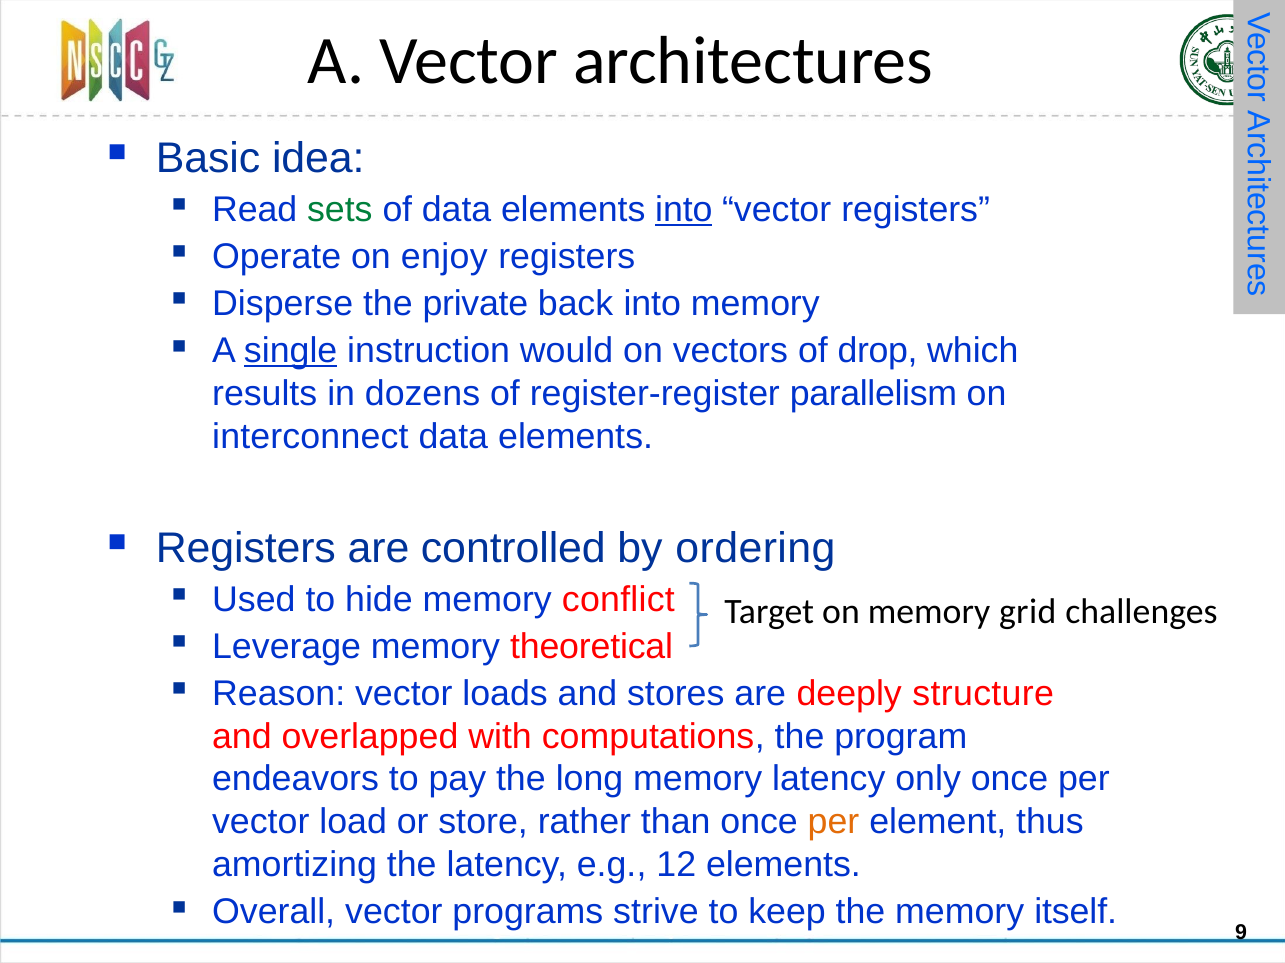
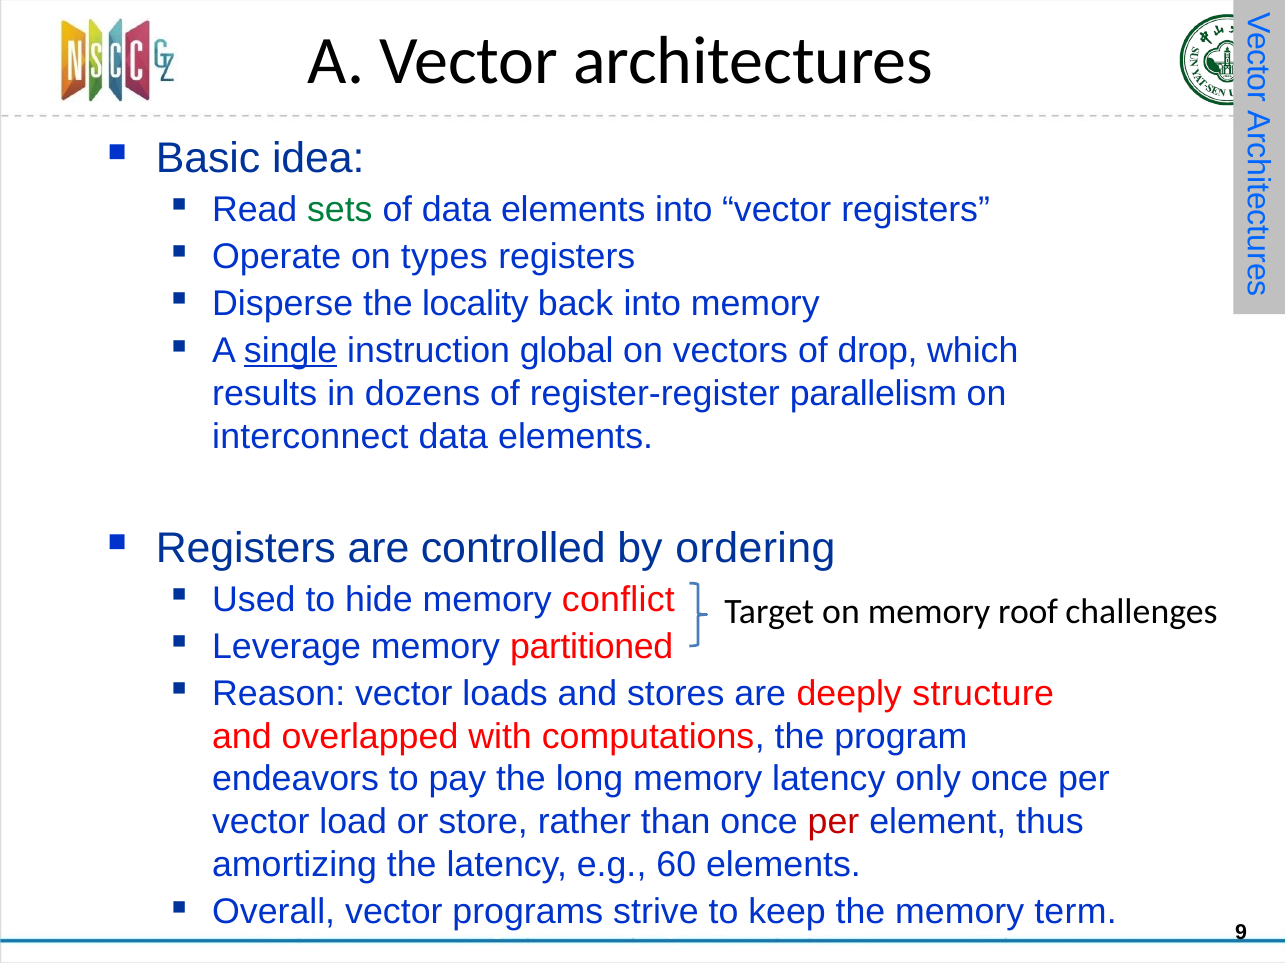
into at (684, 210) underline: present -> none
enjoy: enjoy -> types
private: private -> locality
would: would -> global
grid: grid -> roof
theoretical: theoretical -> partitioned
per at (834, 823) colour: orange -> red
12: 12 -> 60
itself: itself -> term
